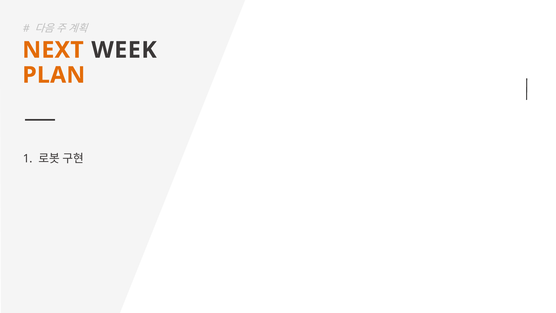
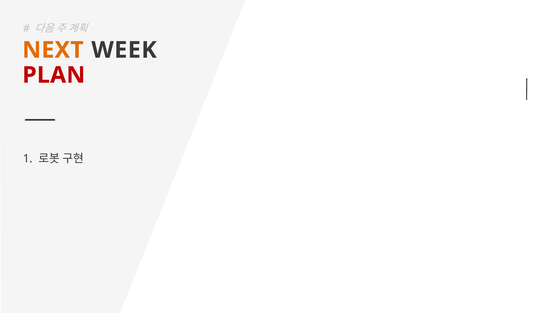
PLAN colour: orange -> red
